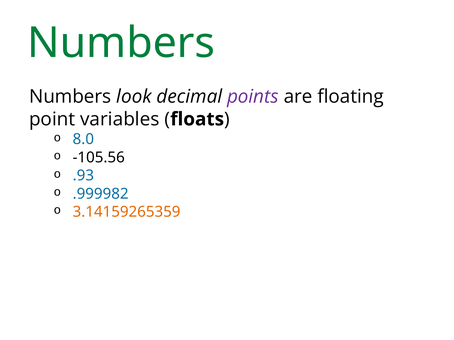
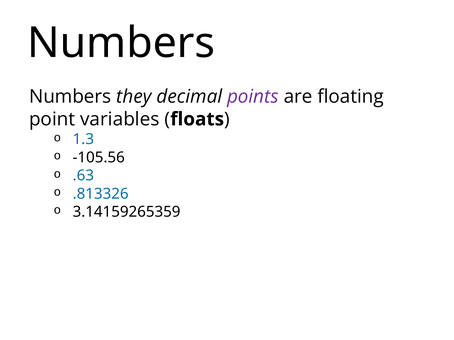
Numbers at (121, 43) colour: green -> black
look: look -> they
8.0: 8.0 -> 1.3
.93: .93 -> .63
.999982: .999982 -> .813326
3.14159265359 colour: orange -> black
